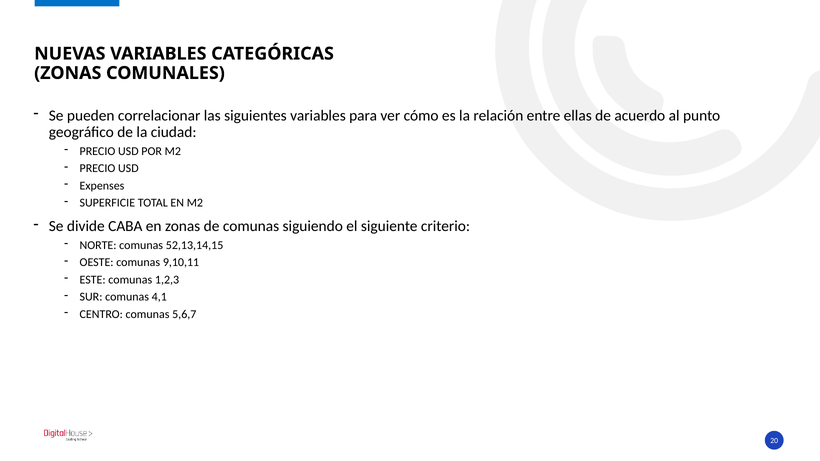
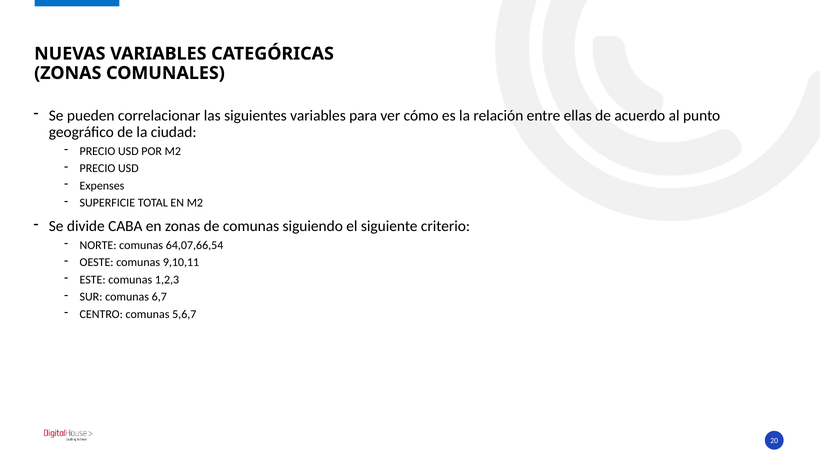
52,13,14,15: 52,13,14,15 -> 64,07,66,54
4,1: 4,1 -> 6,7
